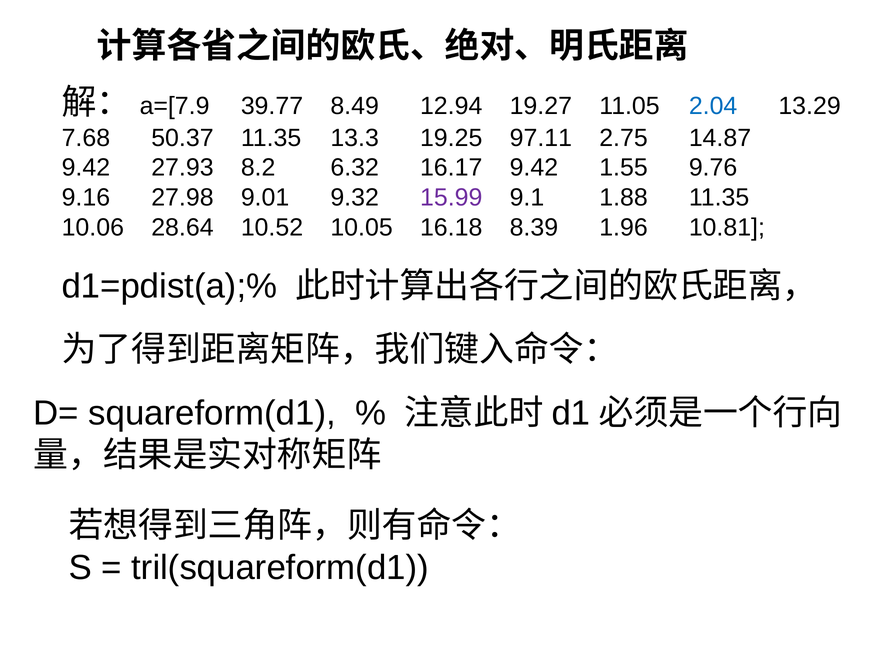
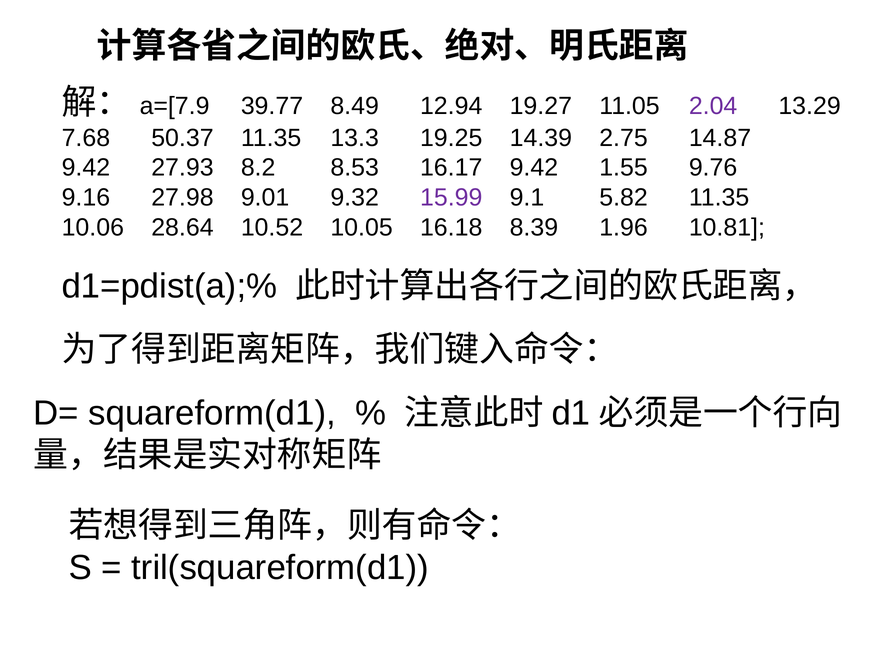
2.04 colour: blue -> purple
97.11: 97.11 -> 14.39
6.32: 6.32 -> 8.53
1.88: 1.88 -> 5.82
